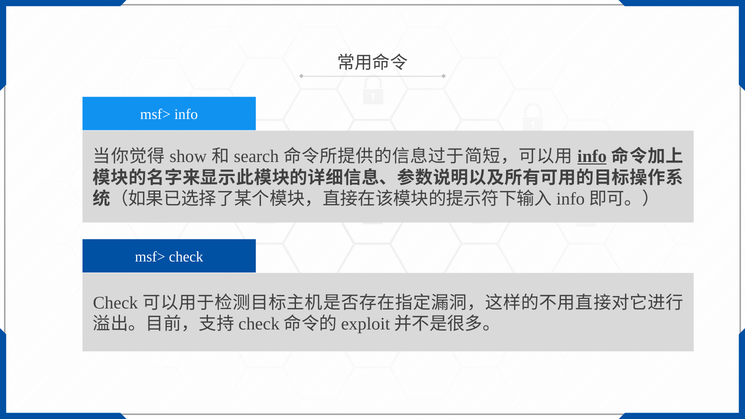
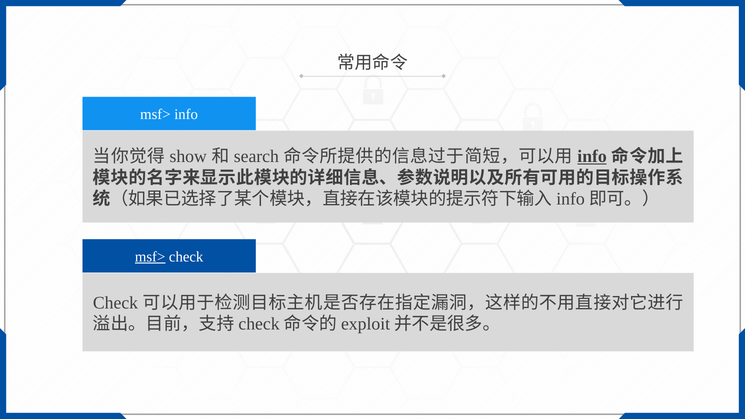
msf> at (150, 257) underline: none -> present
